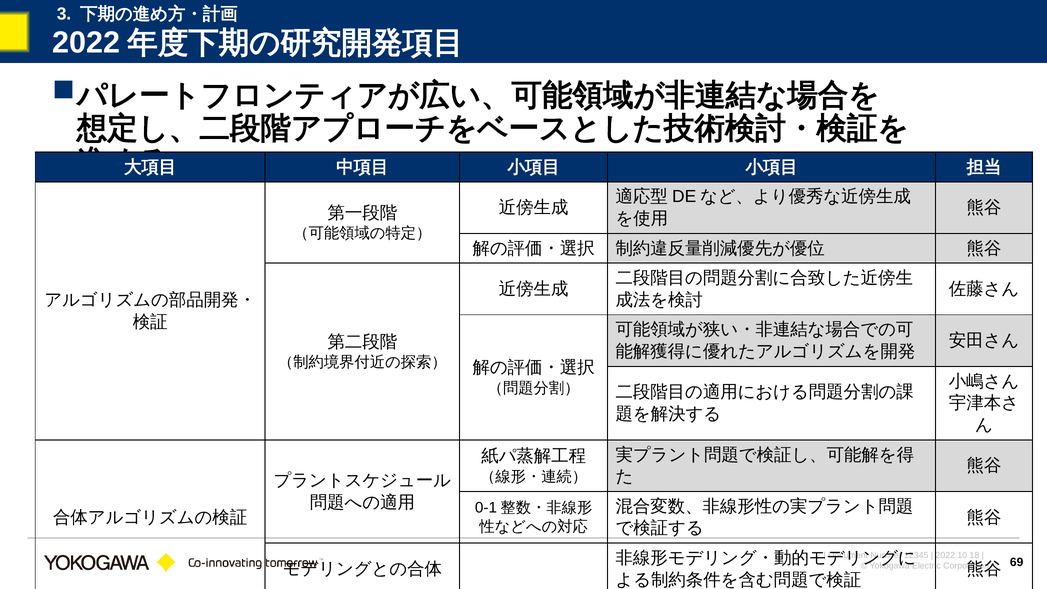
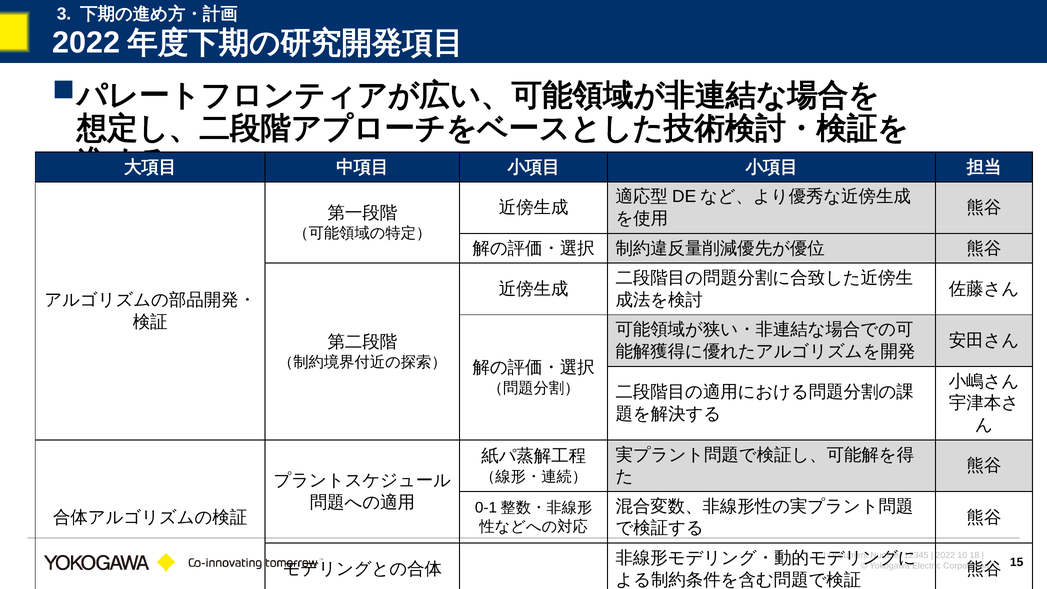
69: 69 -> 15
